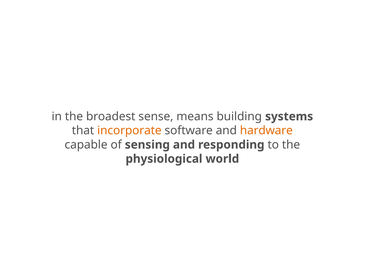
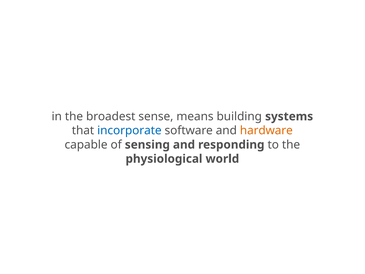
incorporate colour: orange -> blue
